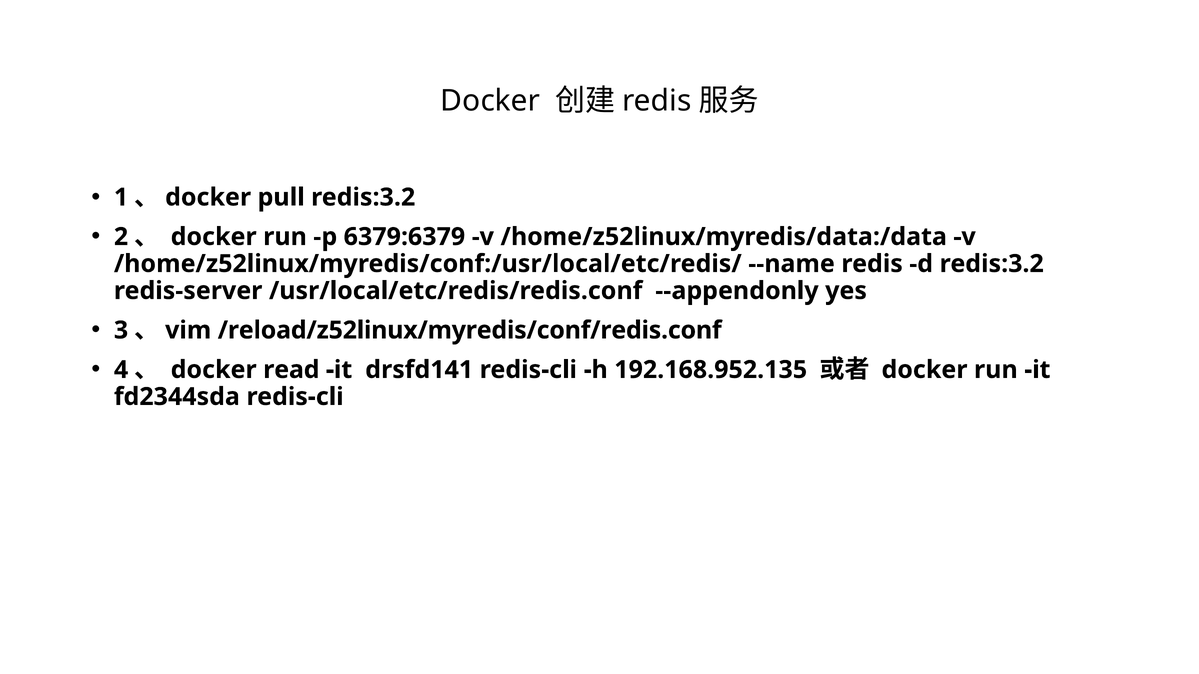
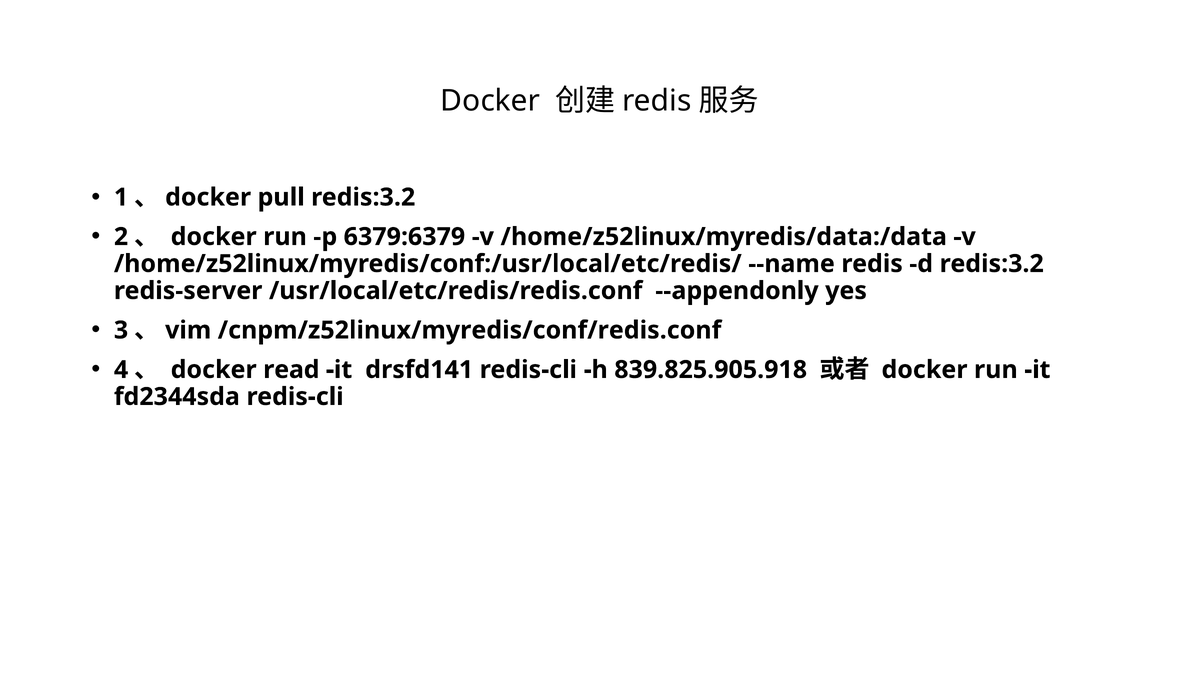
/reload/z52linux/myredis/conf/redis.conf: /reload/z52linux/myredis/conf/redis.conf -> /cnpm/z52linux/myredis/conf/redis.conf
192.168.952.135: 192.168.952.135 -> 839.825.905.918
